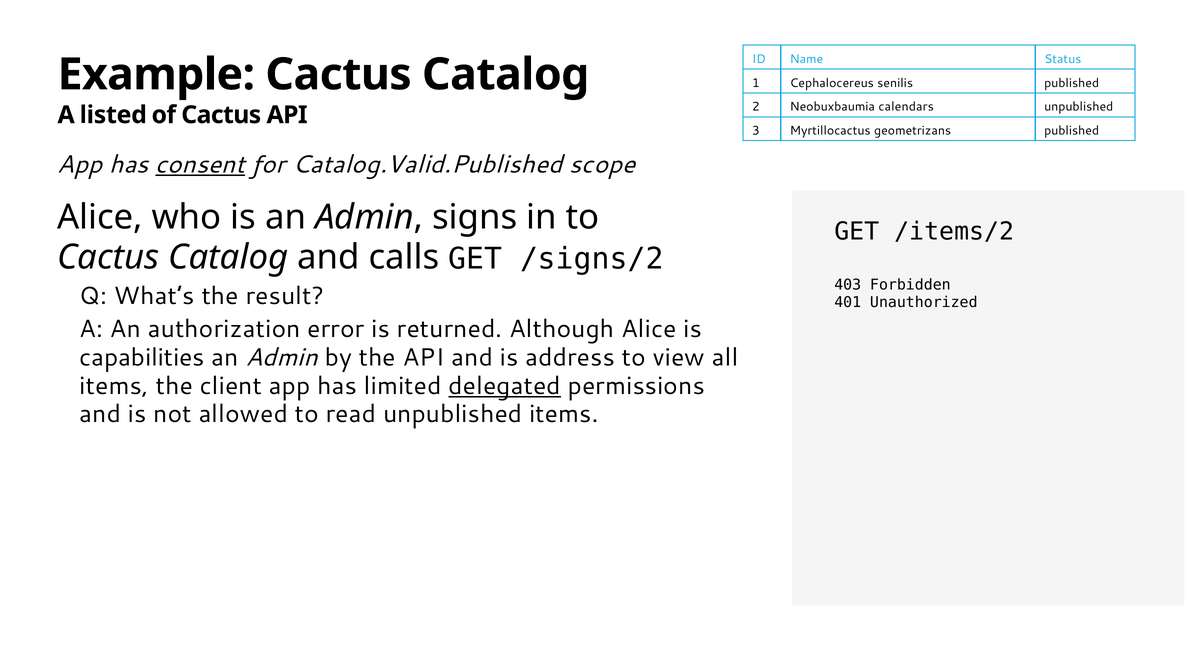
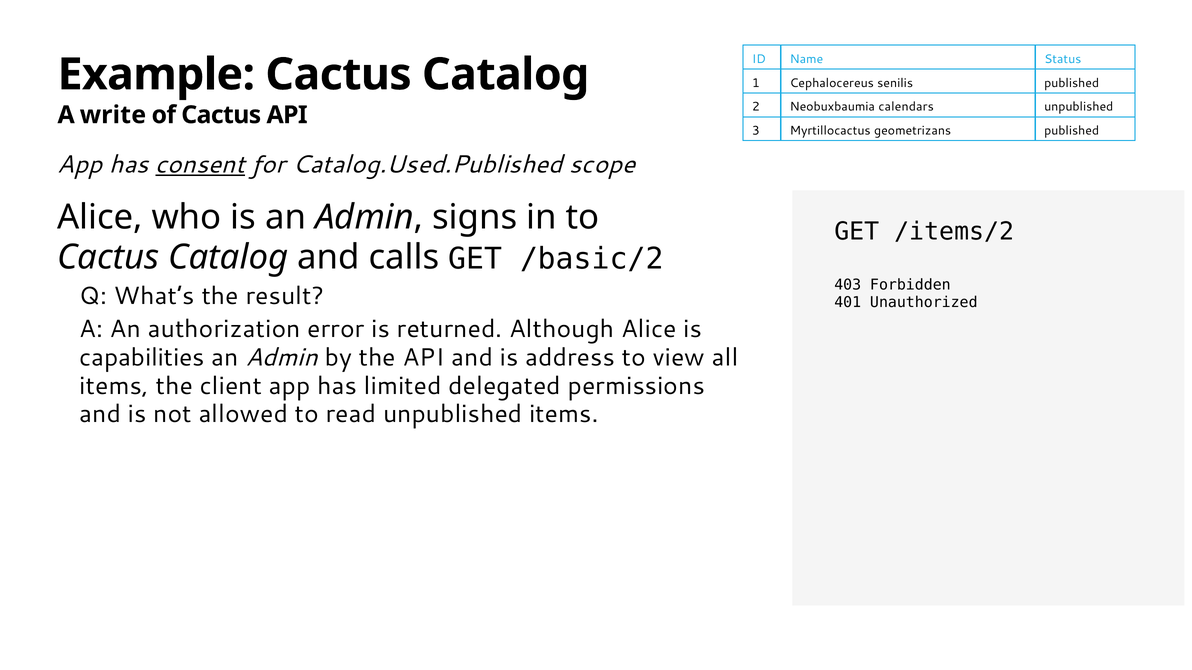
listed: listed -> write
Catalog.Valid.Published: Catalog.Valid.Published -> Catalog.Used.Published
/signs/2: /signs/2 -> /basic/2
delegated underline: present -> none
